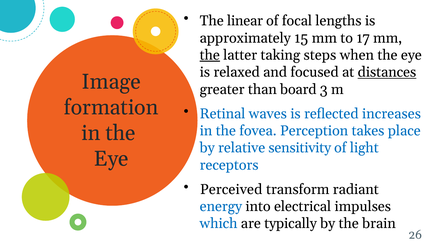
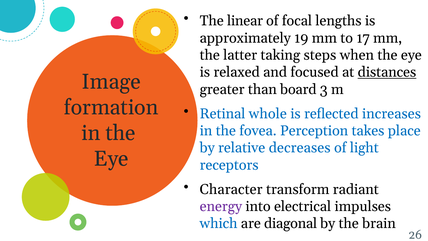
15: 15 -> 19
the at (210, 55) underline: present -> none
waves: waves -> whole
sensitivity: sensitivity -> decreases
Perceived: Perceived -> Character
energy colour: blue -> purple
typically: typically -> diagonal
